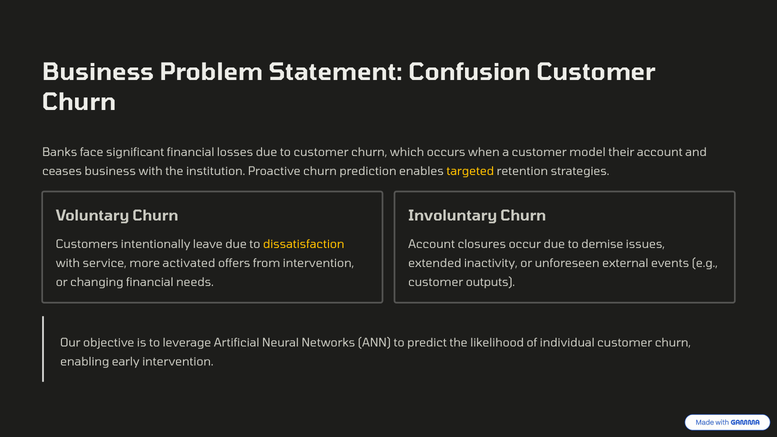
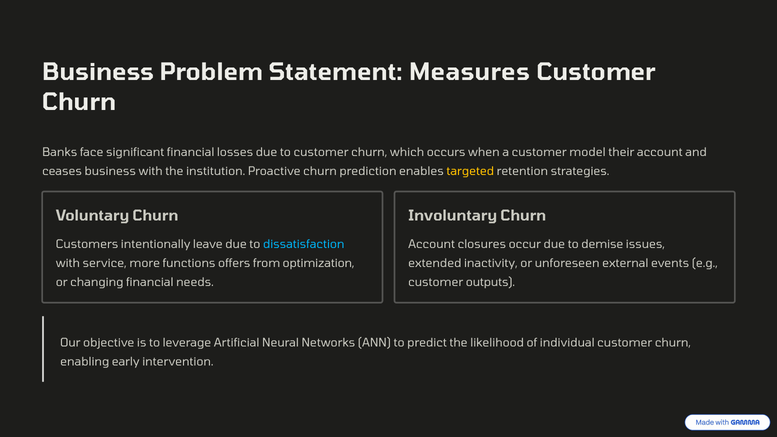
Confusion: Confusion -> Measures
dissatisfaction colour: yellow -> light blue
activated: activated -> functions
from intervention: intervention -> optimization
